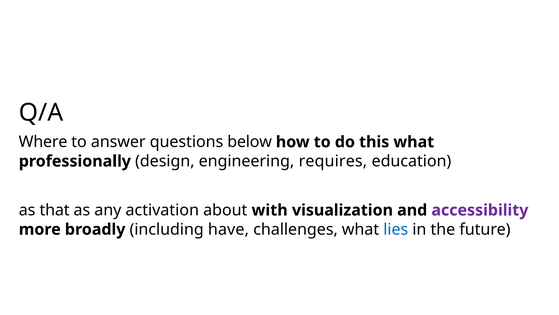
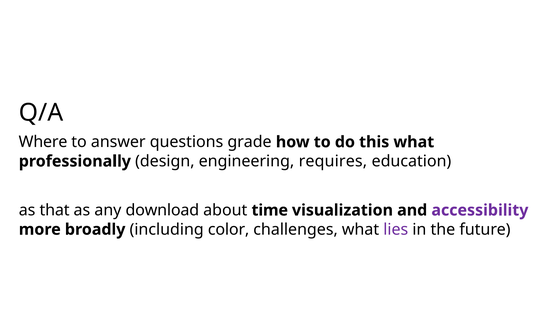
below: below -> grade
activation: activation -> download
with: with -> time
have: have -> color
lies colour: blue -> purple
